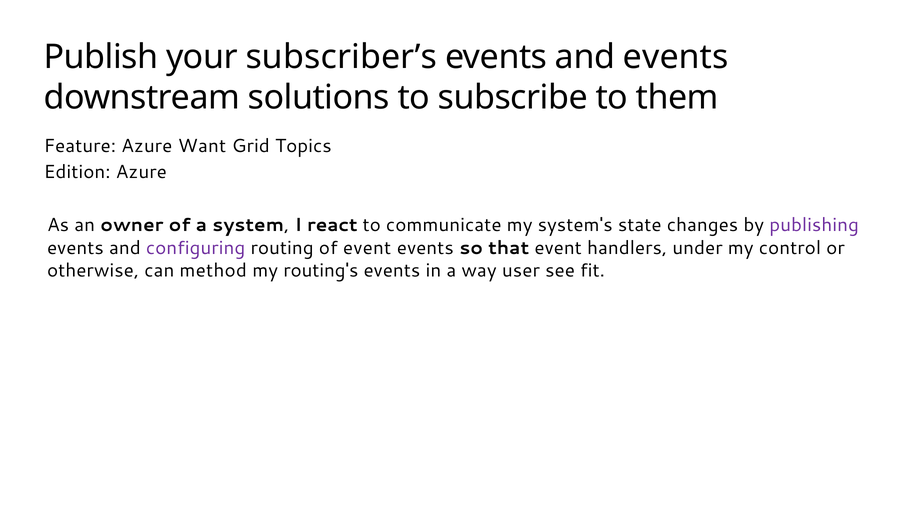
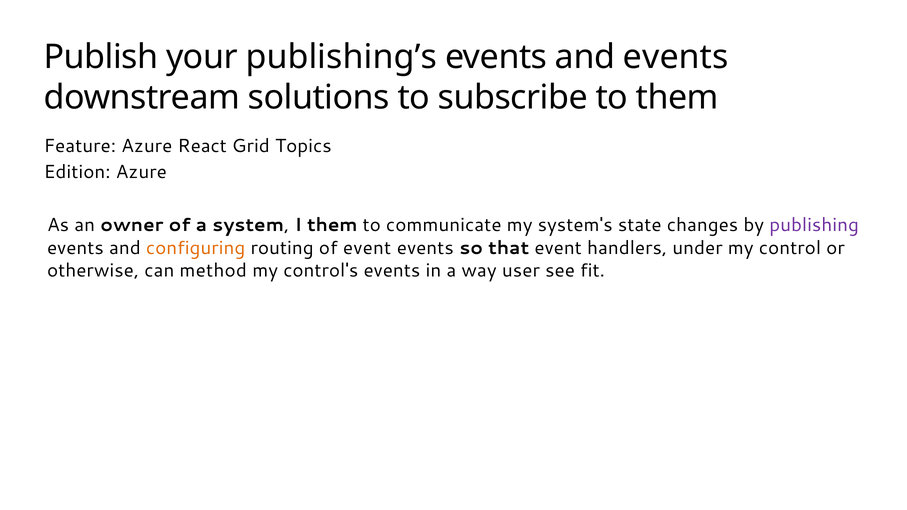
subscriber’s: subscriber’s -> publishing’s
Want: Want -> React
I react: react -> them
configuring colour: purple -> orange
routing's: routing's -> control's
